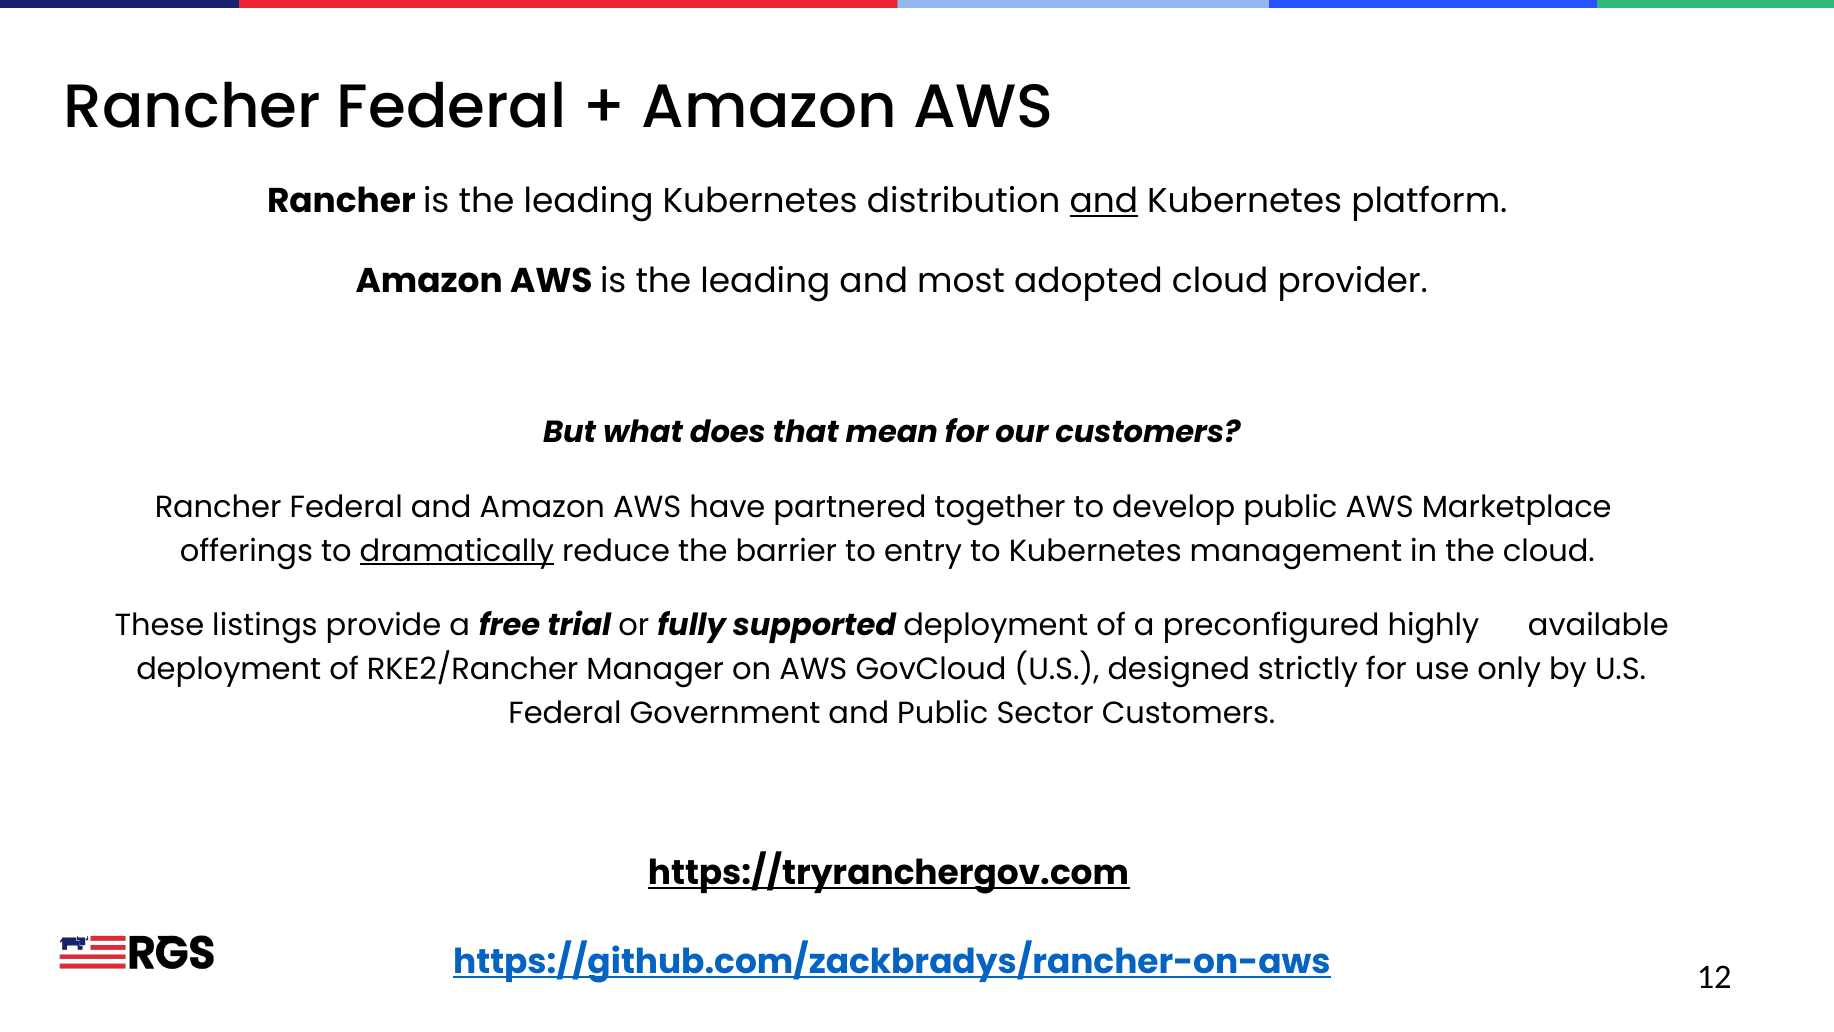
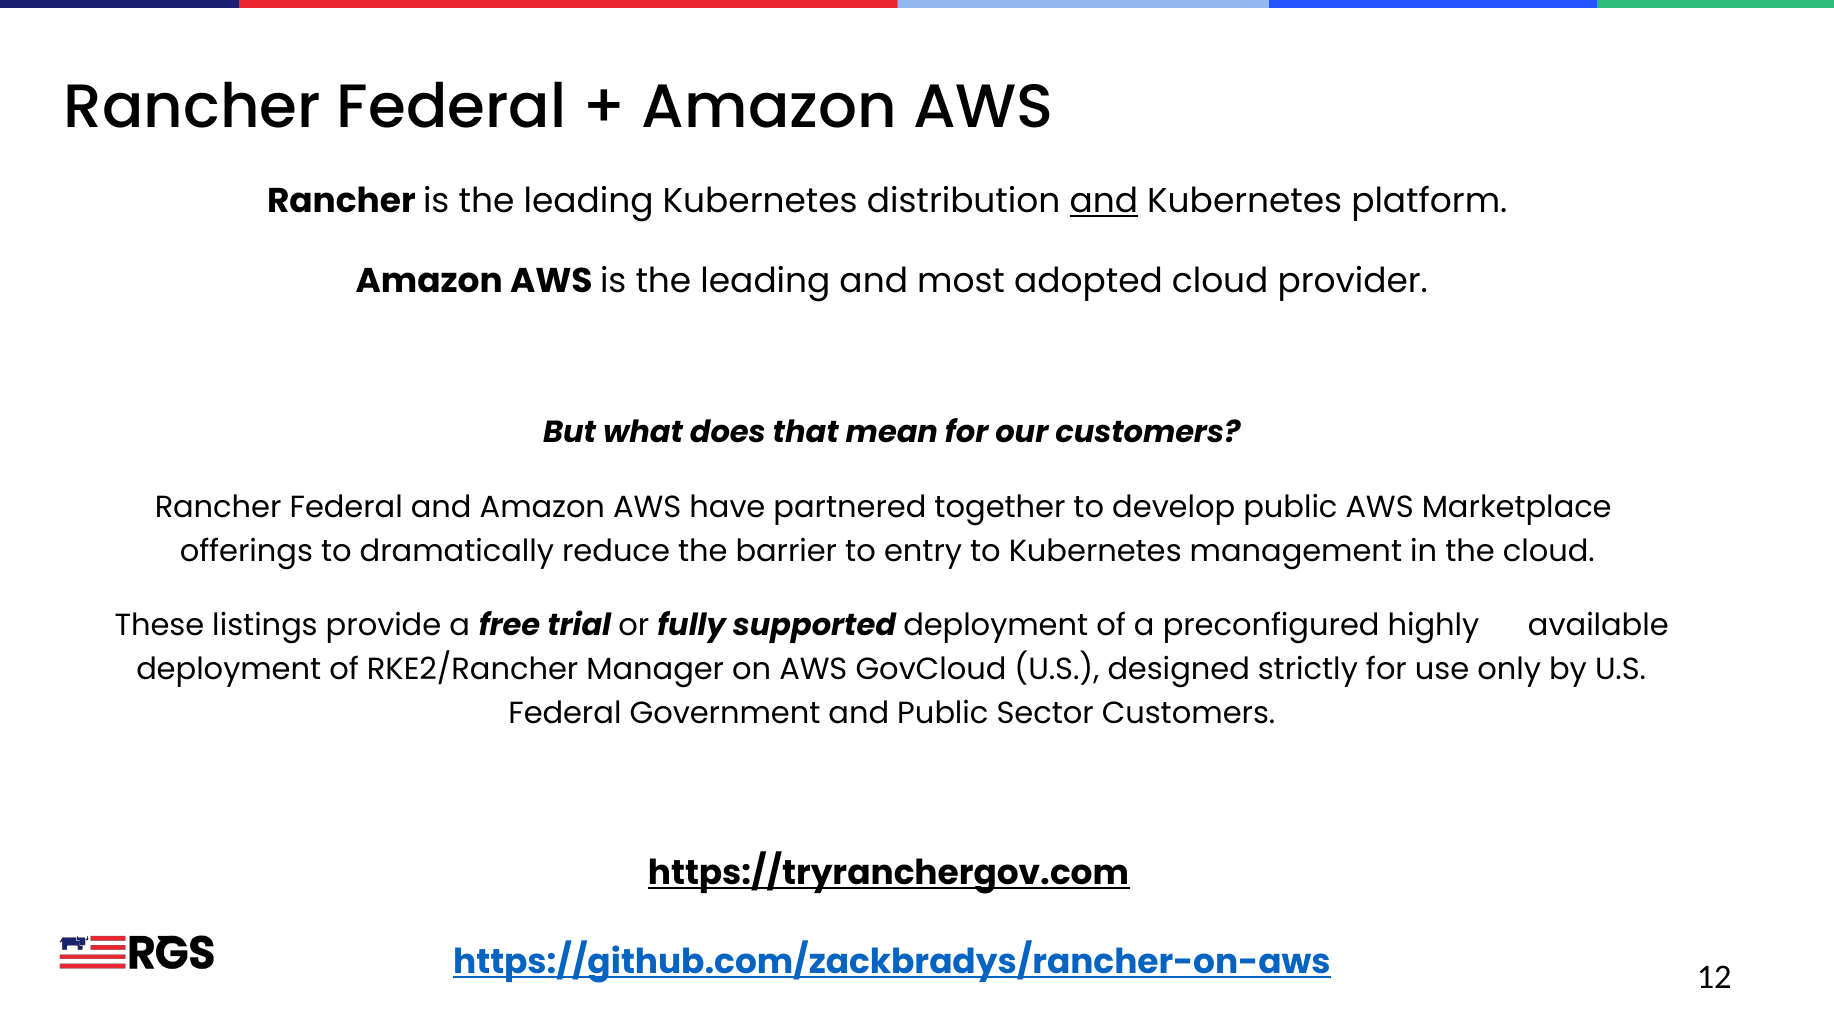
dramatically underline: present -> none
